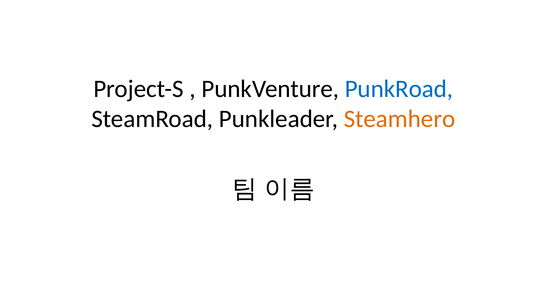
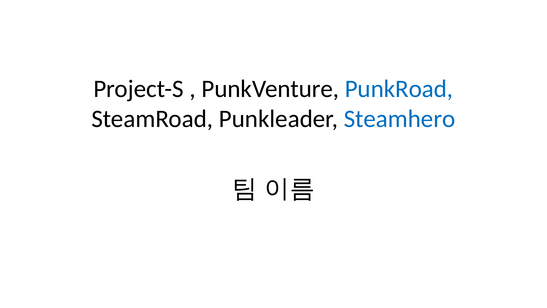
Steamhero colour: orange -> blue
